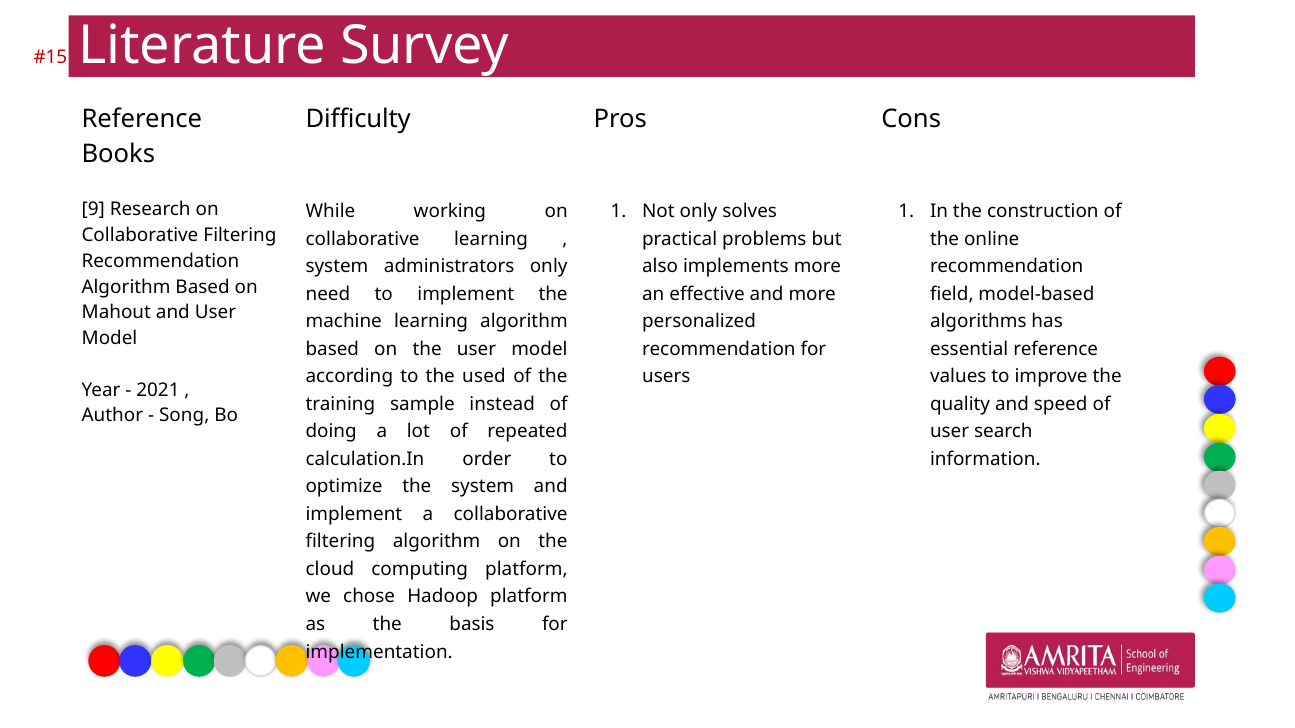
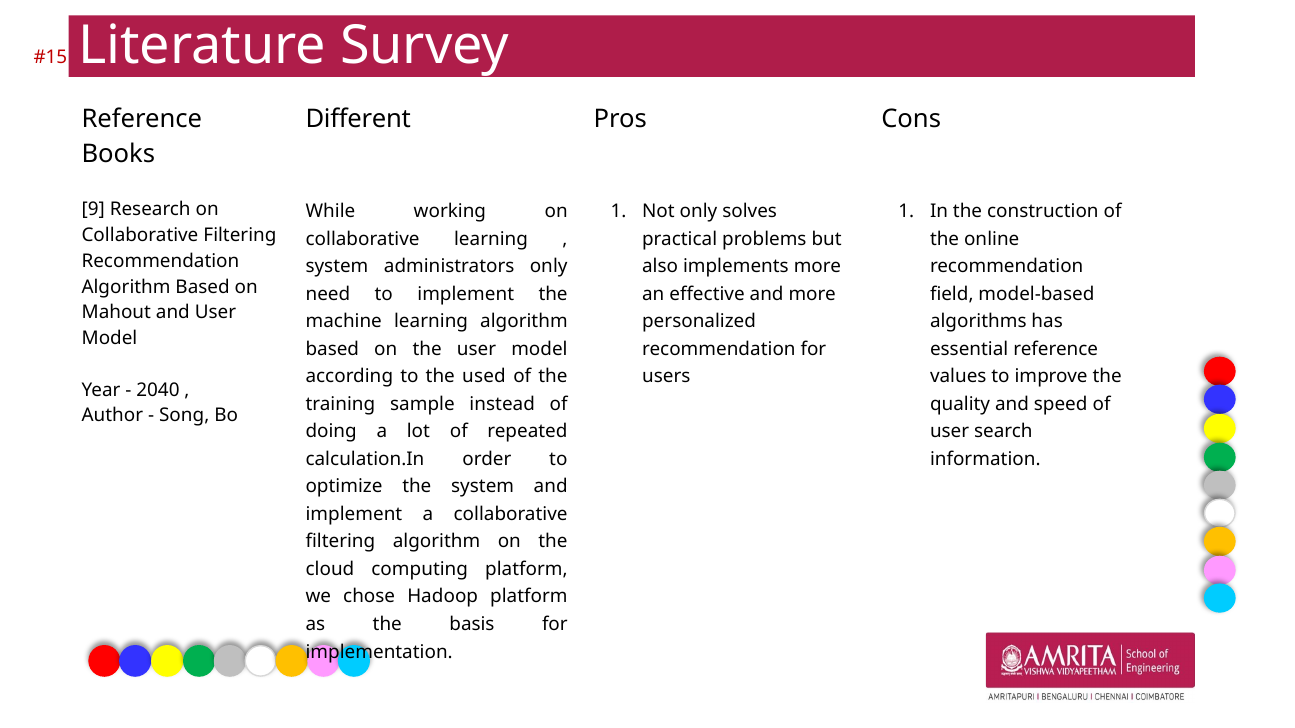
Difficulty: Difficulty -> Different
2021: 2021 -> 2040
